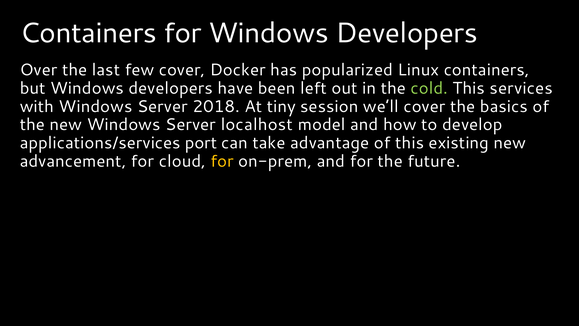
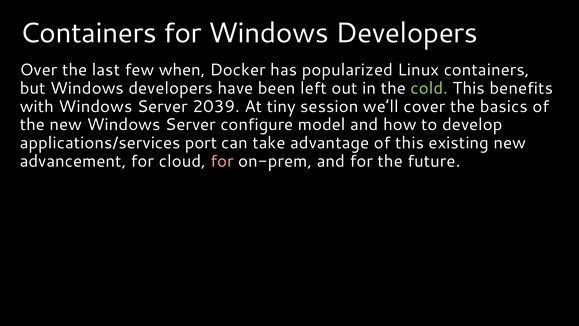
few cover: cover -> when
services: services -> benefits
2018: 2018 -> 2039
localhost: localhost -> configure
for at (222, 161) colour: yellow -> pink
